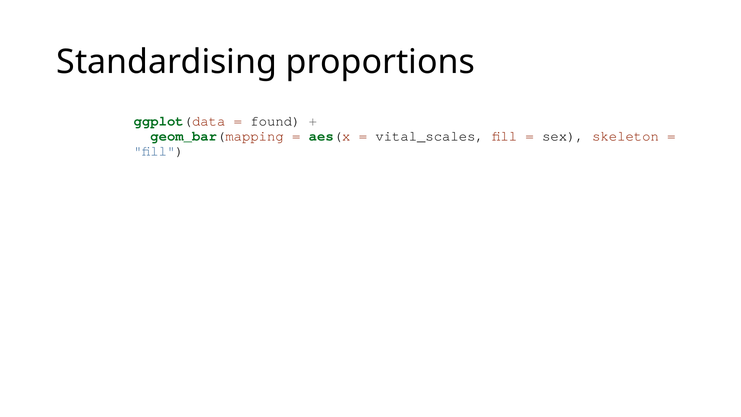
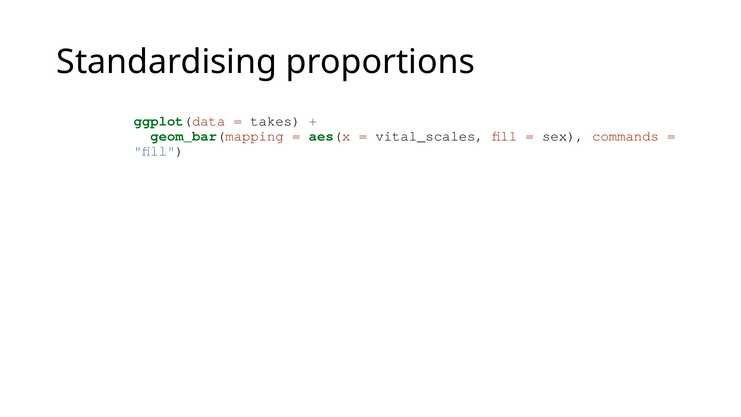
found: found -> takes
skeleton: skeleton -> commands
